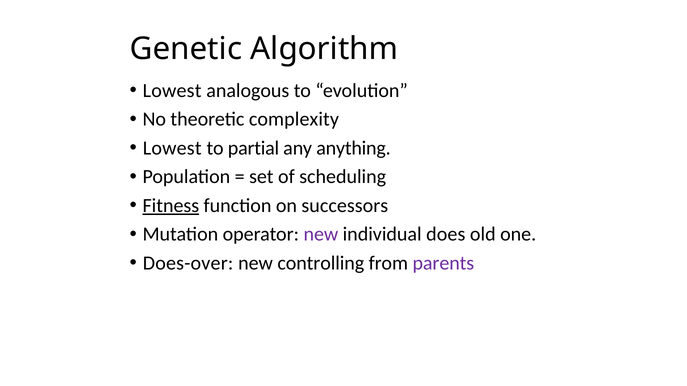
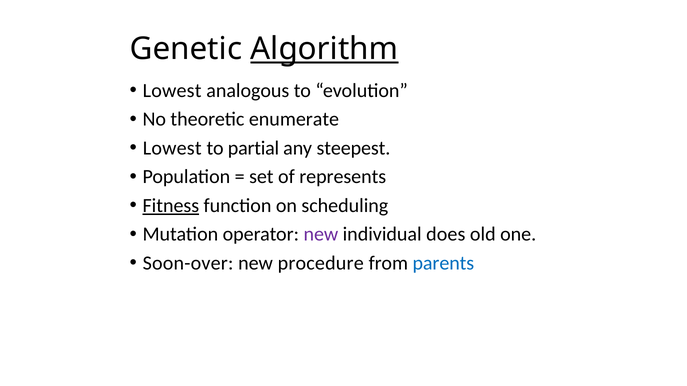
Algorithm underline: none -> present
complexity: complexity -> enumerate
anything: anything -> steepest
scheduling: scheduling -> represents
successors: successors -> scheduling
Does-over: Does-over -> Soon-over
controlling: controlling -> procedure
parents colour: purple -> blue
